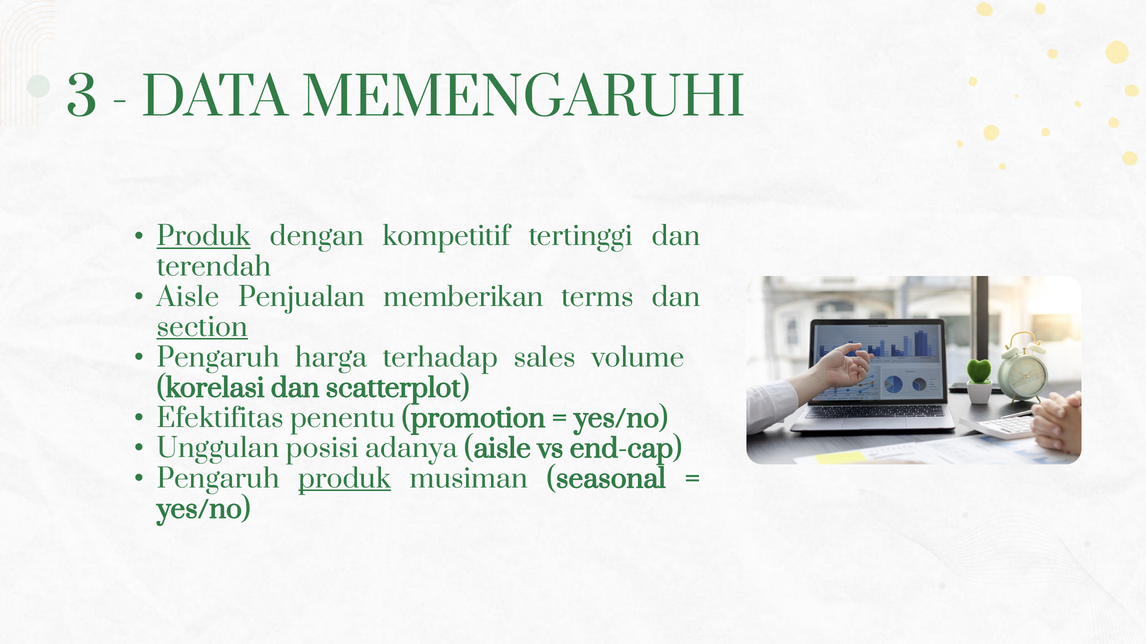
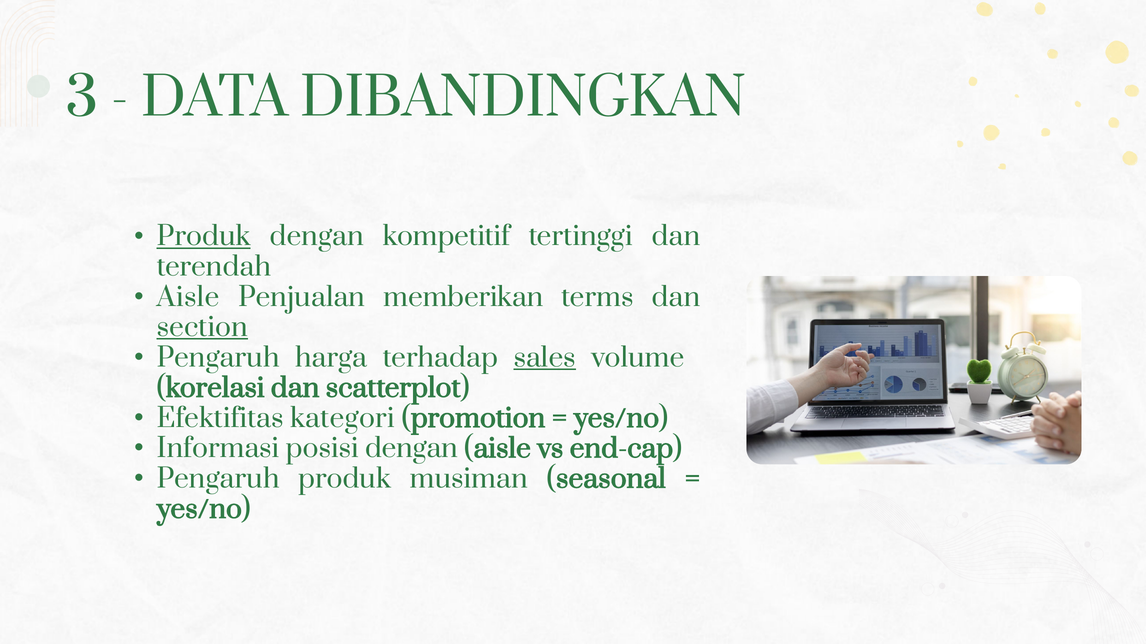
MEMENGARUHI: MEMENGARUHI -> DIBANDINGKAN
sales underline: none -> present
penentu: penentu -> kategori
Unggulan: Unggulan -> Informasi
posisi adanya: adanya -> dengan
produk at (345, 479) underline: present -> none
